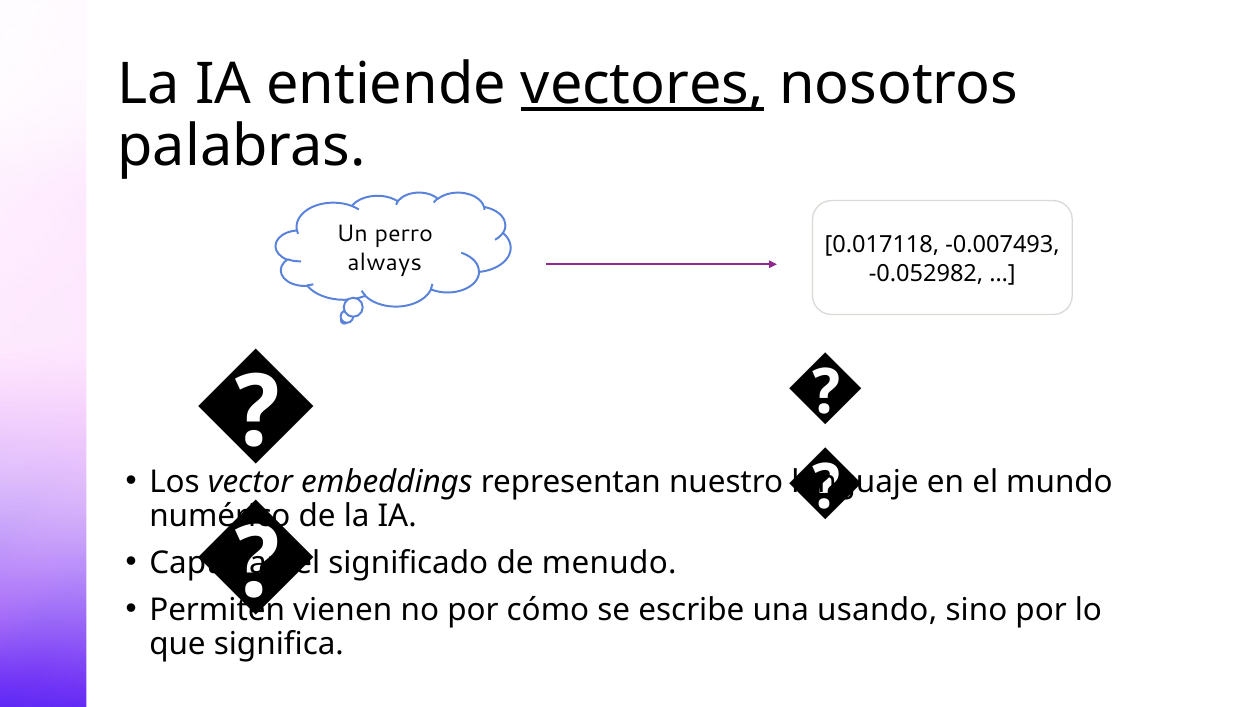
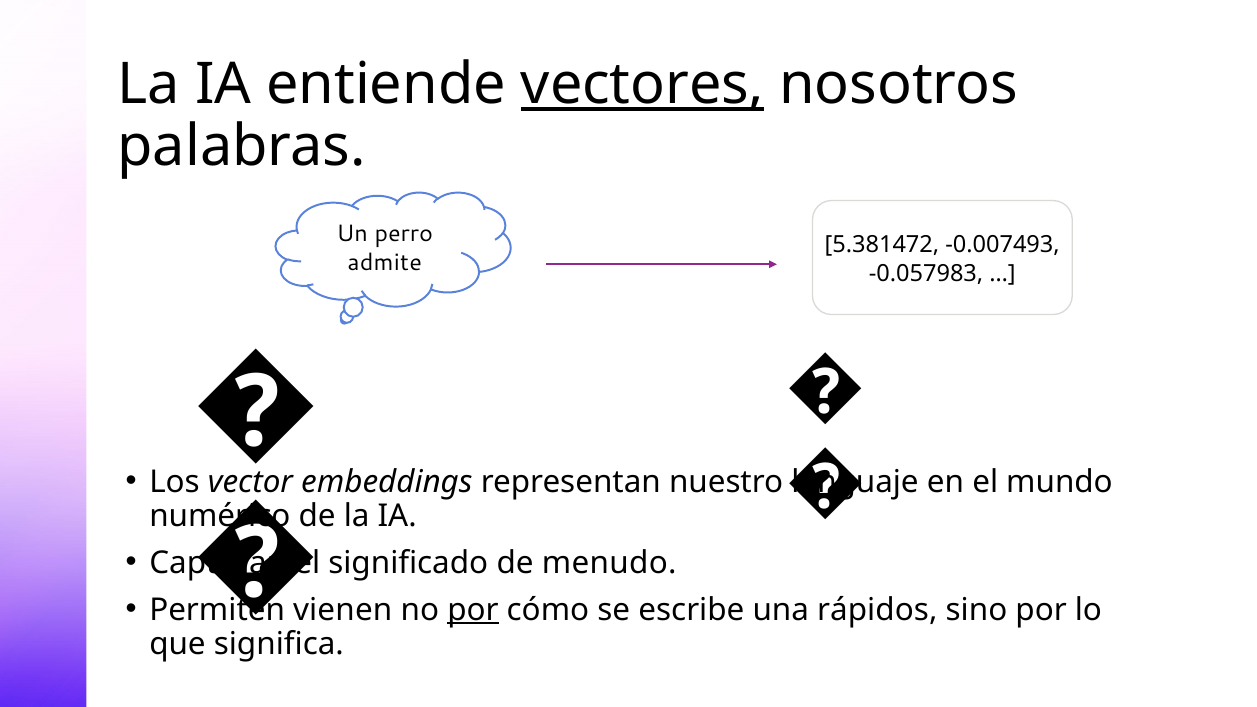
0.017118: 0.017118 -> 5.381472
always: always -> admite
-0.052982: -0.052982 -> -0.057983
por at (473, 610) underline: none -> present
usando: usando -> rápidos
